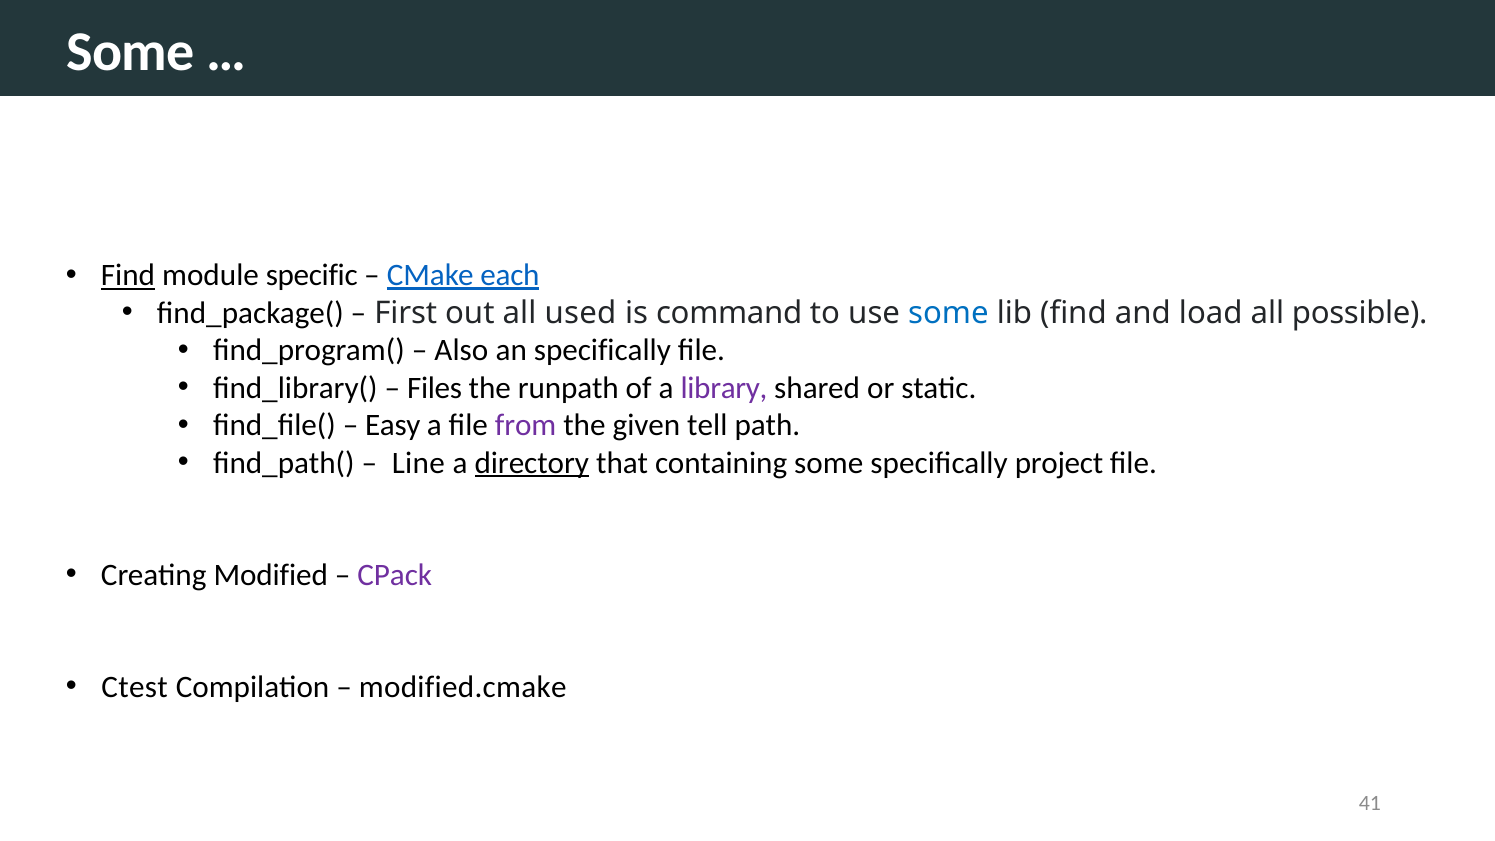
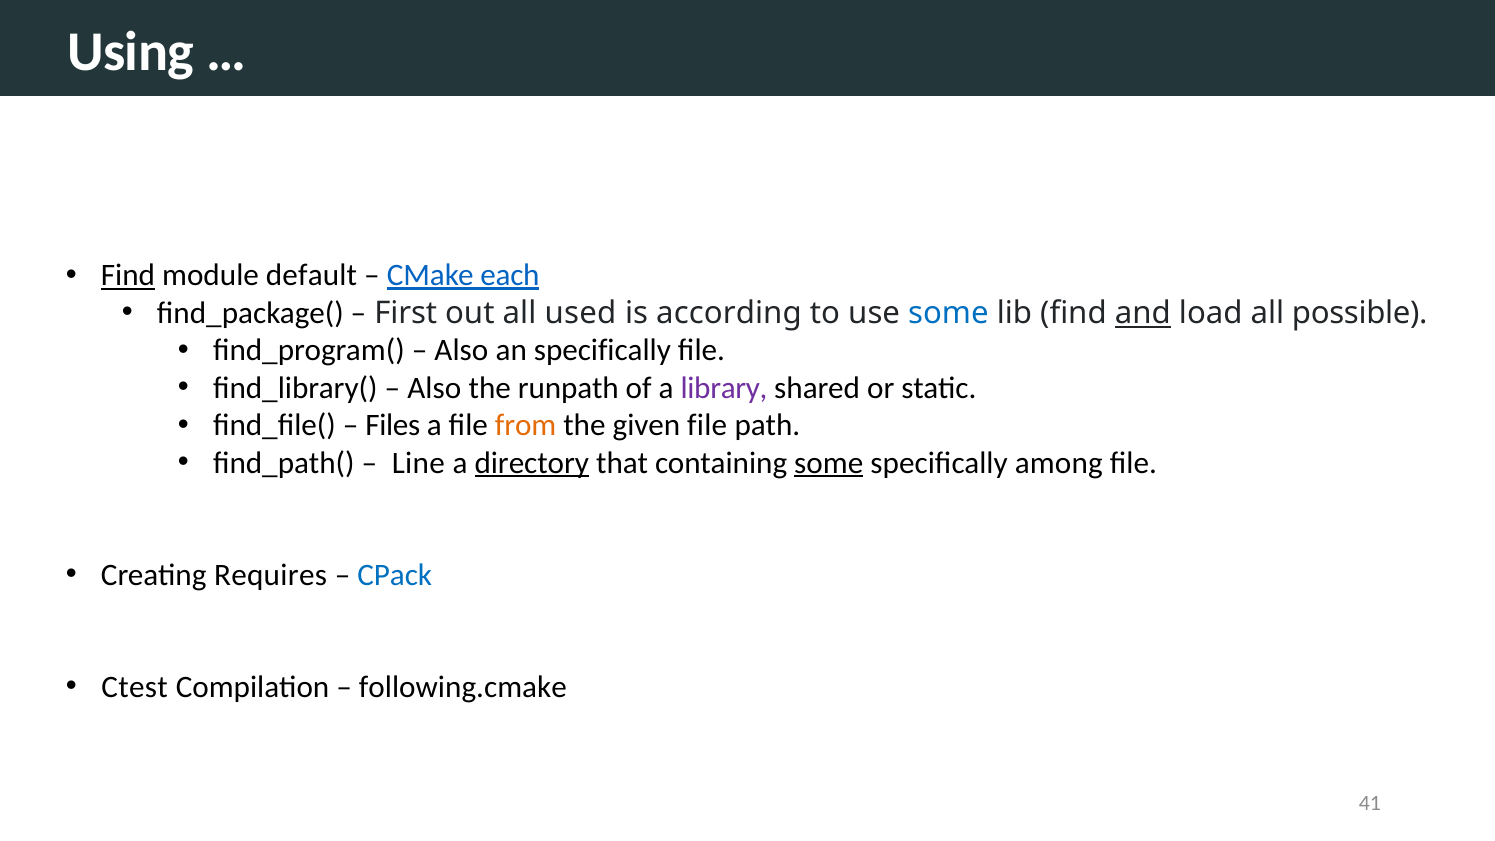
Some at (131, 52): Some -> Using
specific: specific -> default
command: command -> according
and underline: none -> present
Files at (435, 388): Files -> Also
Easy: Easy -> Files
from colour: purple -> orange
given tell: tell -> file
some at (829, 463) underline: none -> present
project: project -> among
Modified: Modified -> Requires
CPack colour: purple -> blue
modified.cmake: modified.cmake -> following.cmake
